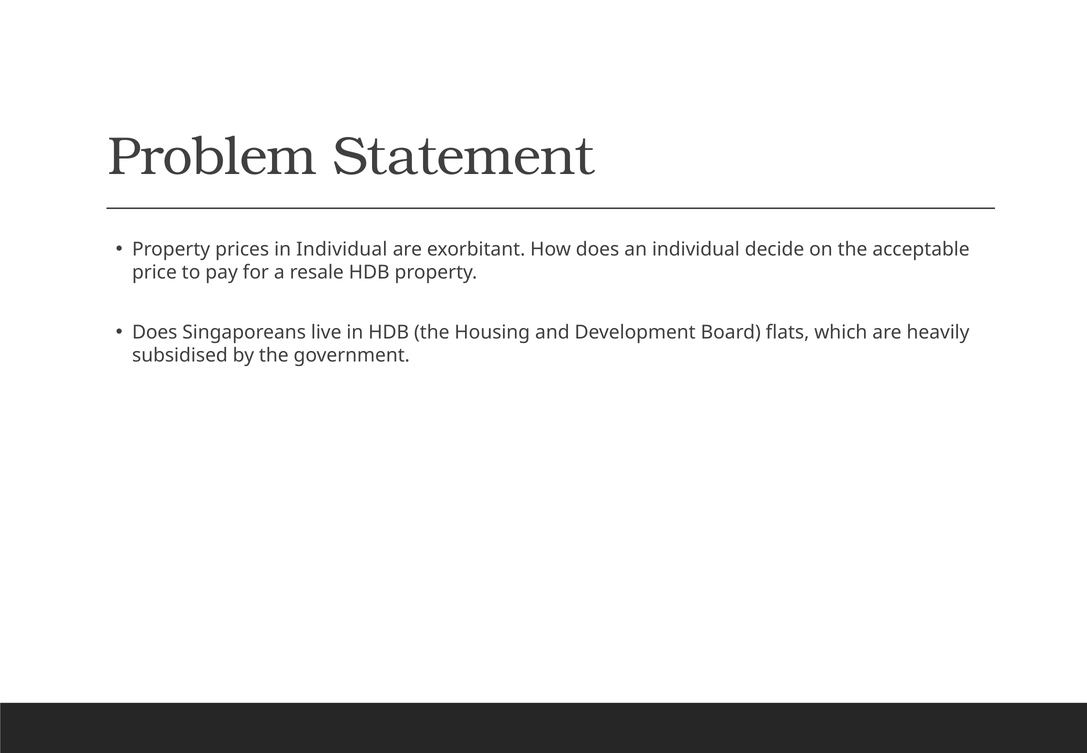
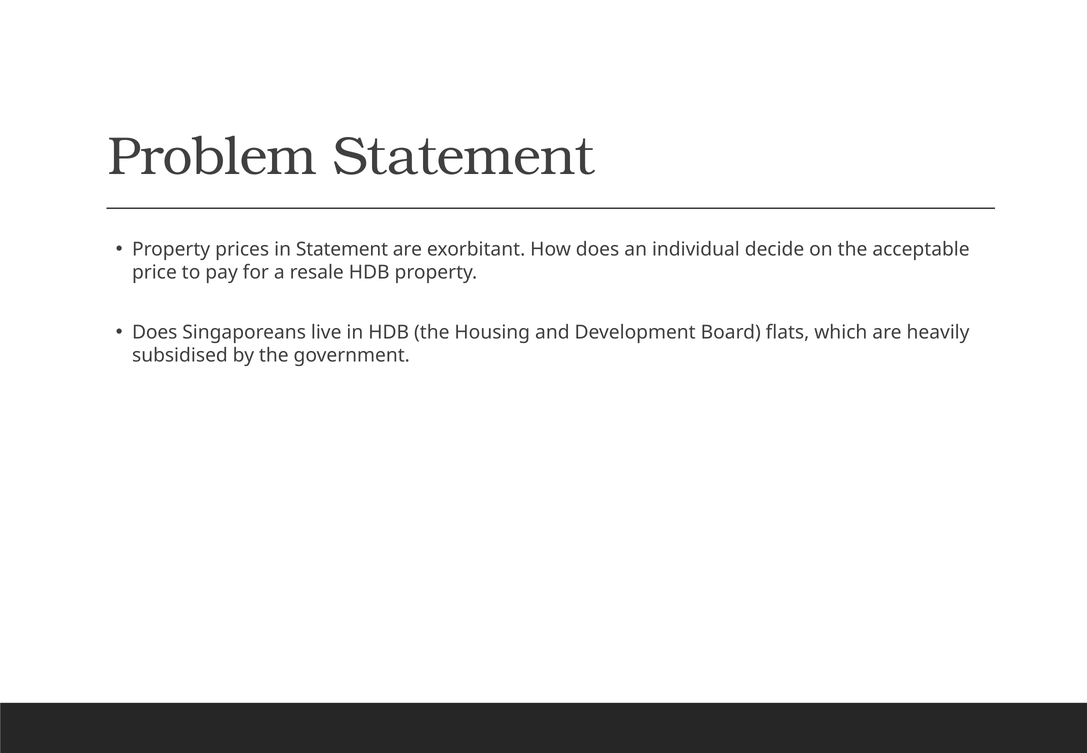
in Individual: Individual -> Statement
